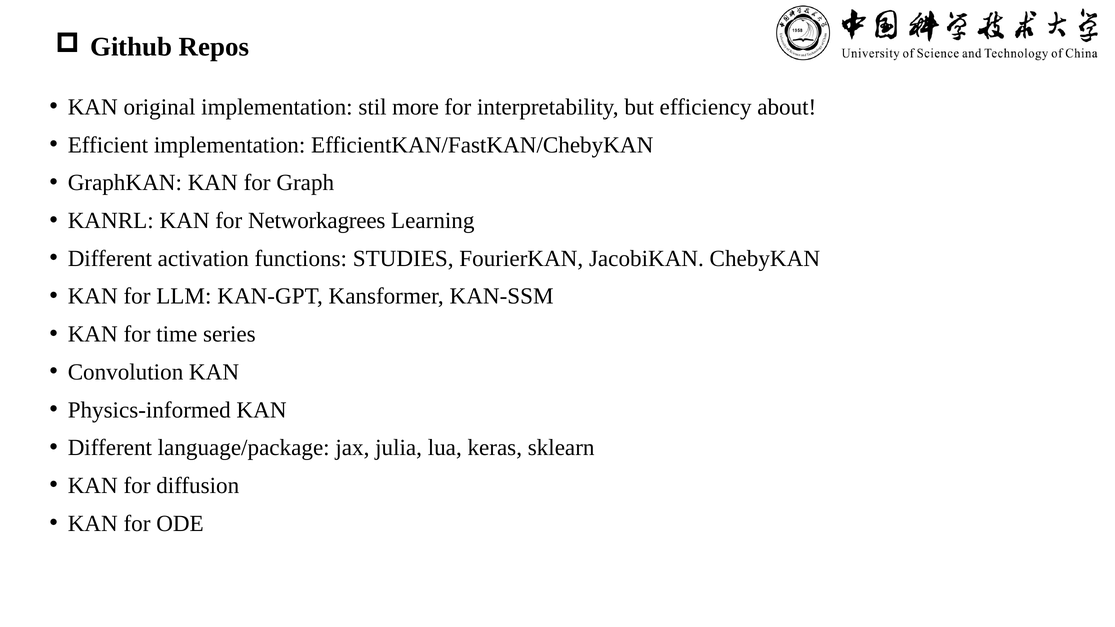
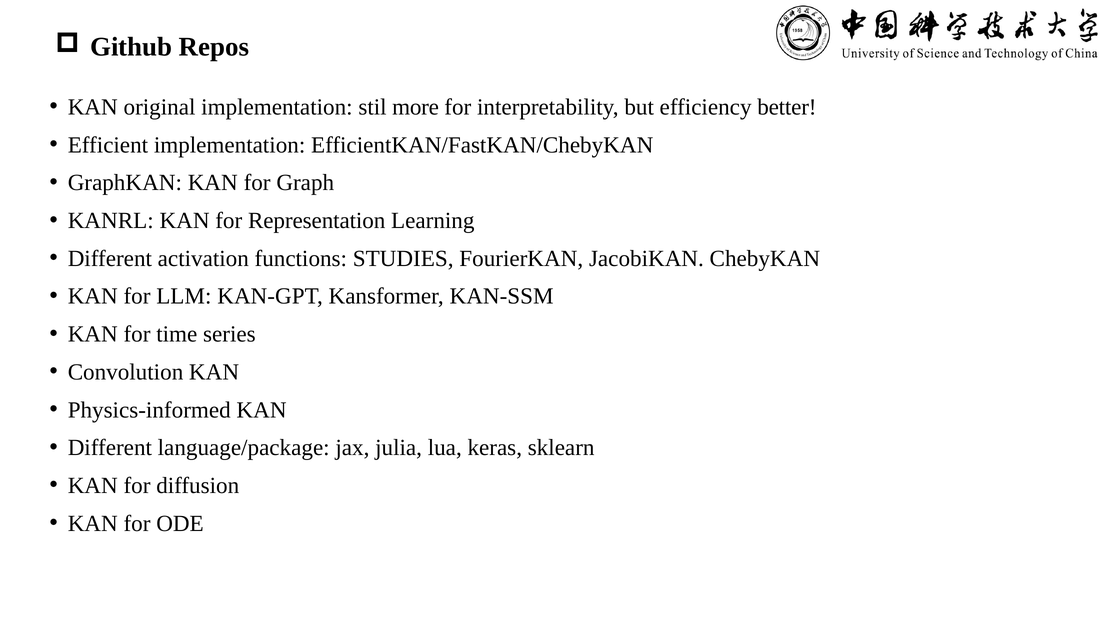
about: about -> better
Networkagrees: Networkagrees -> Representation
